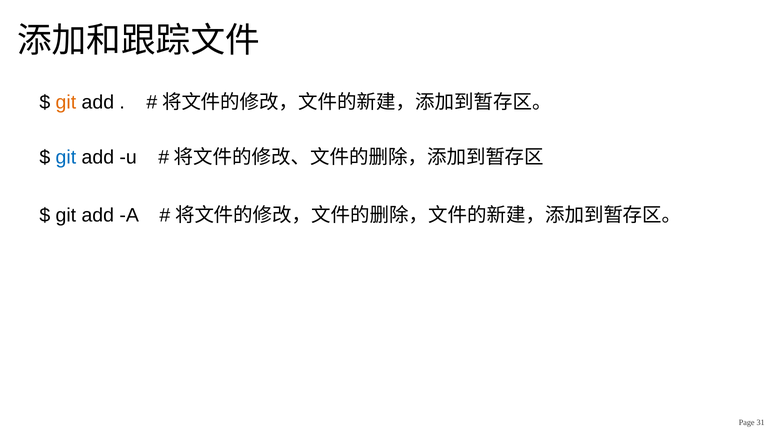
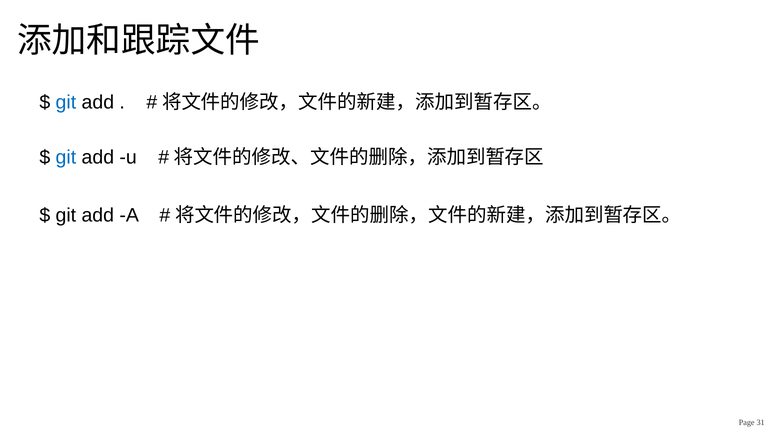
git at (66, 102) colour: orange -> blue
